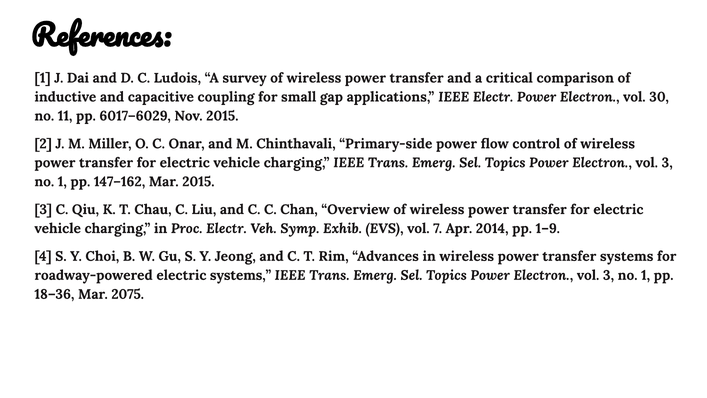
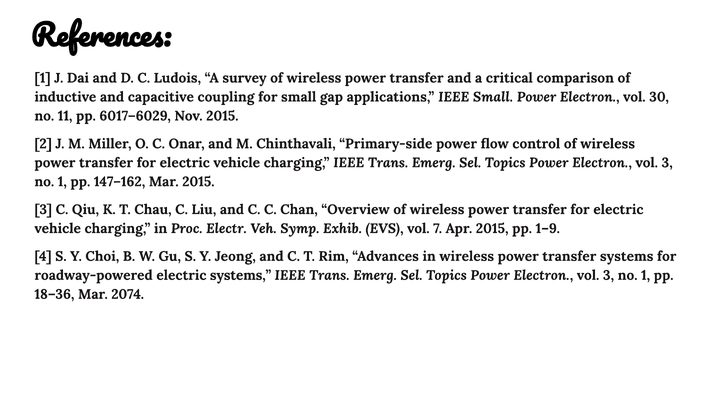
IEEE Electr: Electr -> Small
Apr 2014: 2014 -> 2015
2075: 2075 -> 2074
